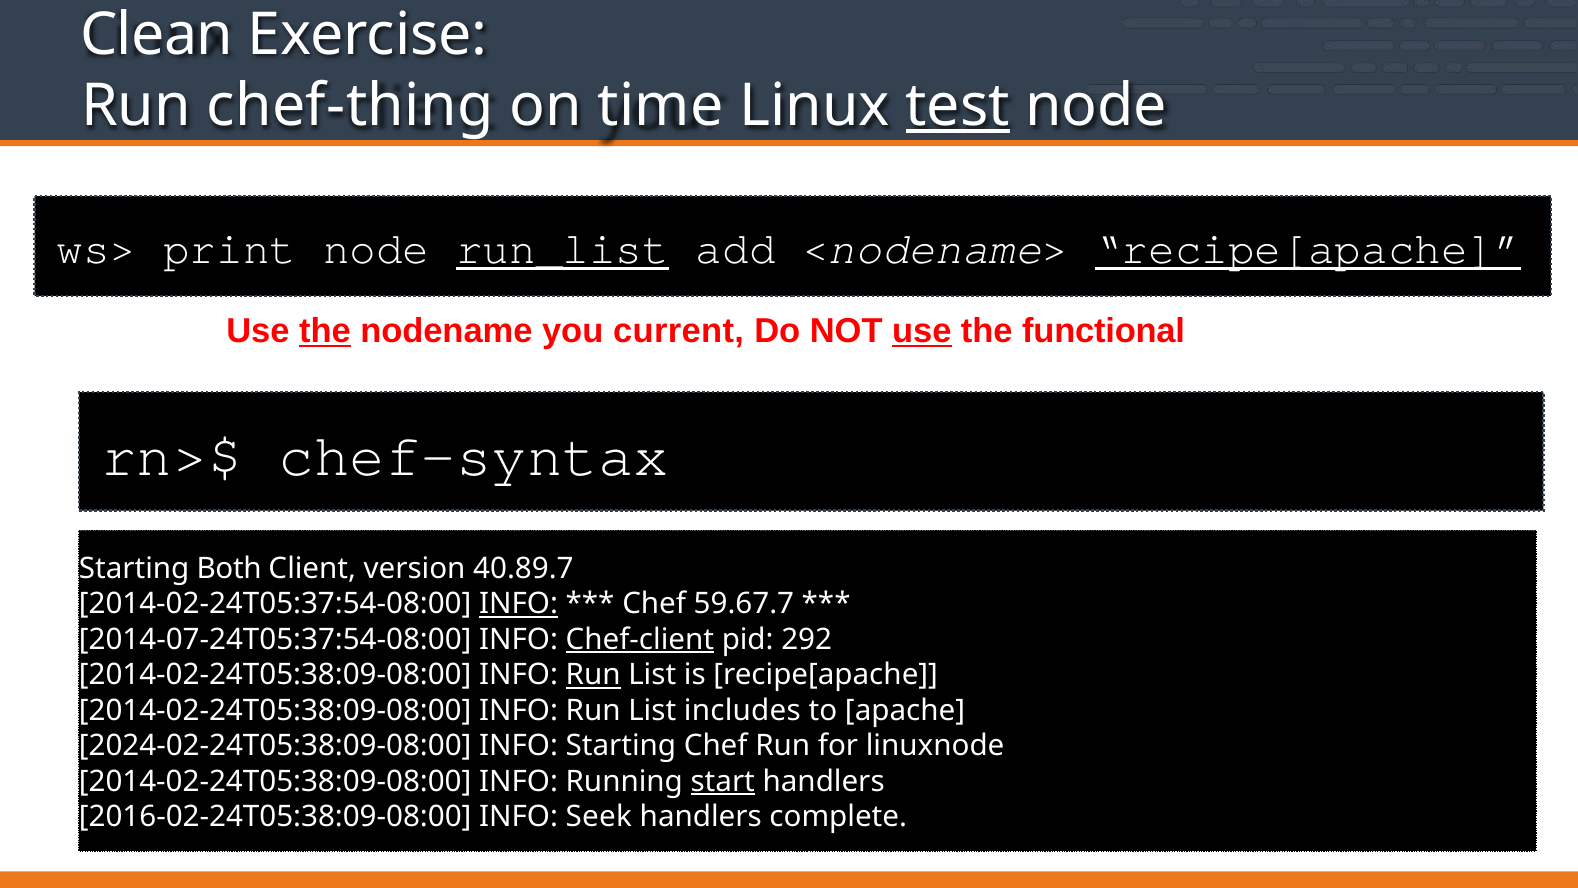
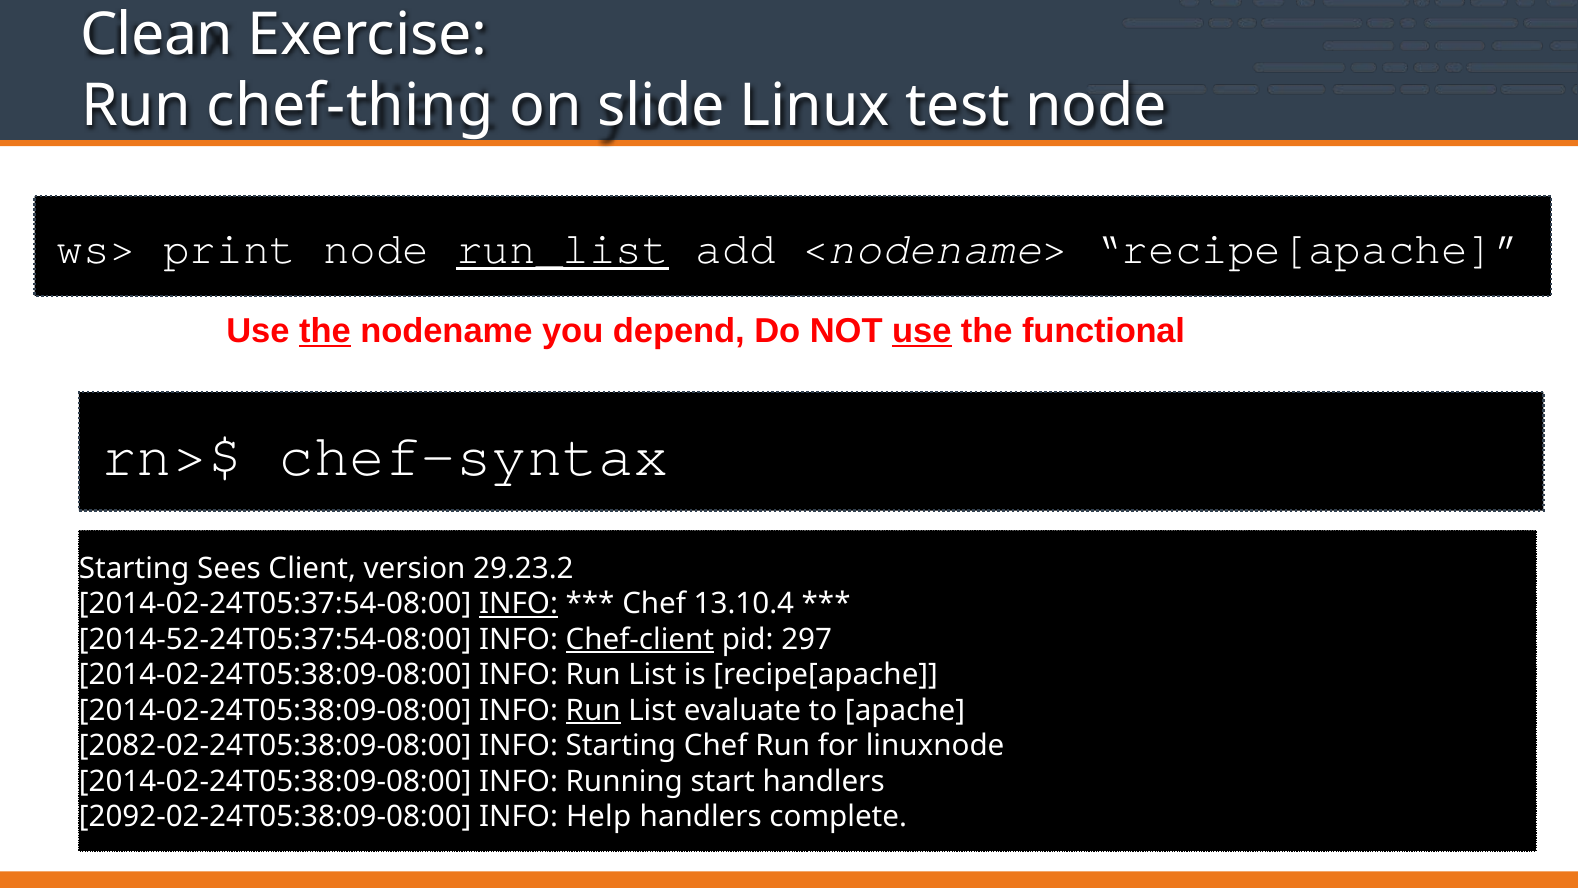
time: time -> slide
test underline: present -> none
recipe[apache at (1308, 249) underline: present -> none
current: current -> depend
Both: Both -> Sees
40.89.7: 40.89.7 -> 29.23.2
59.67.7: 59.67.7 -> 13.10.4
2014-07-24T05:37:54-08:00: 2014-07-24T05:37:54-08:00 -> 2014-52-24T05:37:54-08:00
292: 292 -> 297
Run at (593, 675) underline: present -> none
Run at (593, 710) underline: none -> present
includes: includes -> evaluate
2024-02-24T05:38:09-08:00: 2024-02-24T05:38:09-08:00 -> 2082-02-24T05:38:09-08:00
start underline: present -> none
2016-02-24T05:38:09-08:00: 2016-02-24T05:38:09-08:00 -> 2092-02-24T05:38:09-08:00
Seek: Seek -> Help
